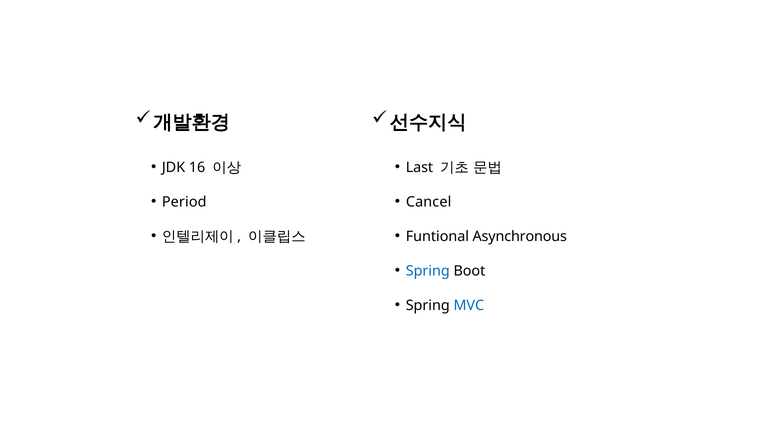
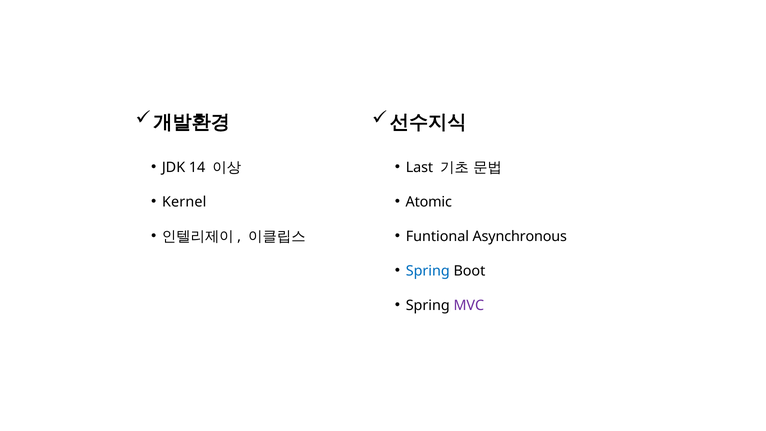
16: 16 -> 14
Period: Period -> Kernel
Cancel: Cancel -> Atomic
MVC colour: blue -> purple
